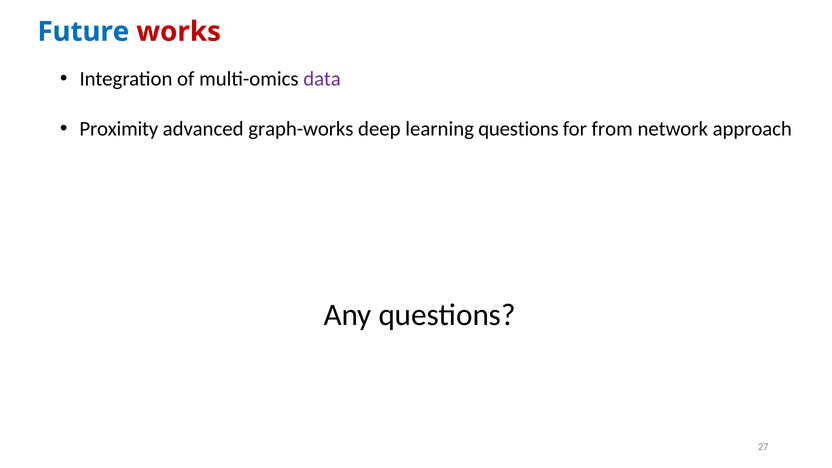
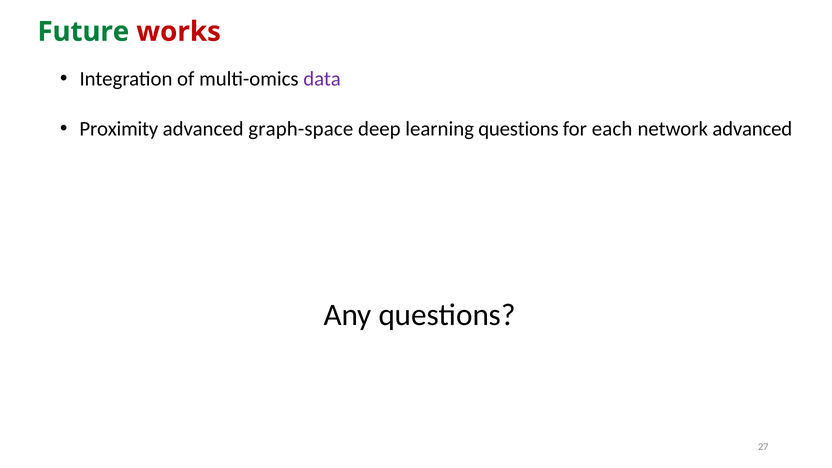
Future colour: blue -> green
graph-works: graph-works -> graph-space
from: from -> each
network approach: approach -> advanced
